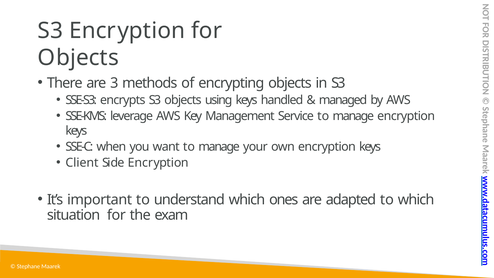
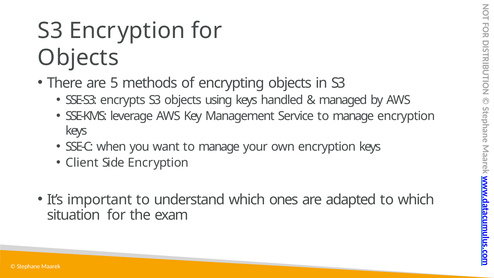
3: 3 -> 5
